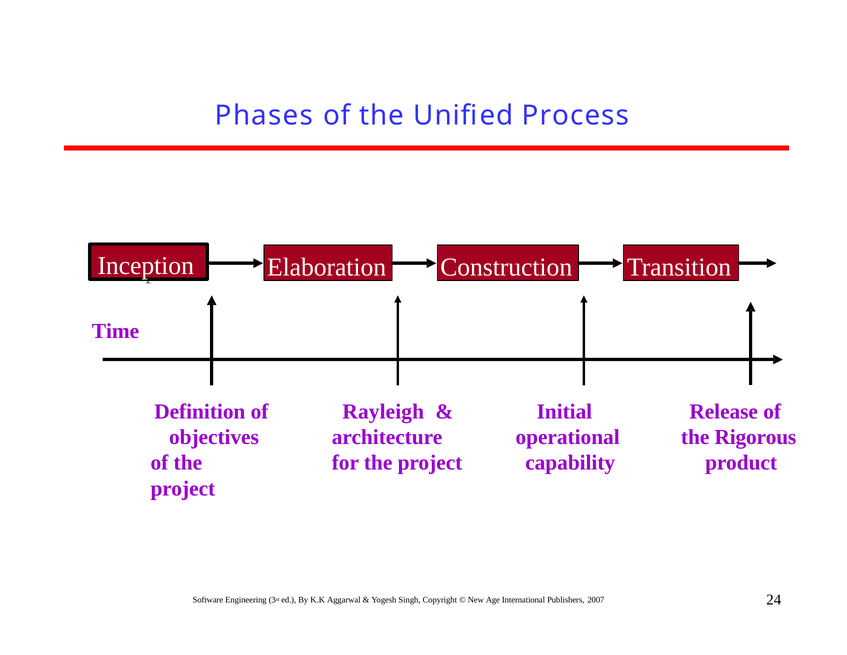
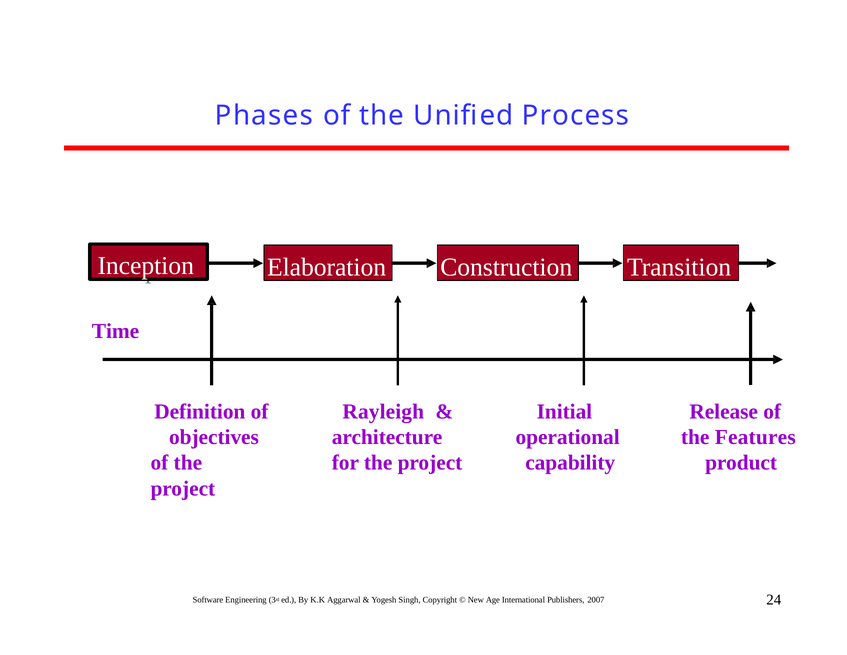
Rigorous: Rigorous -> Features
